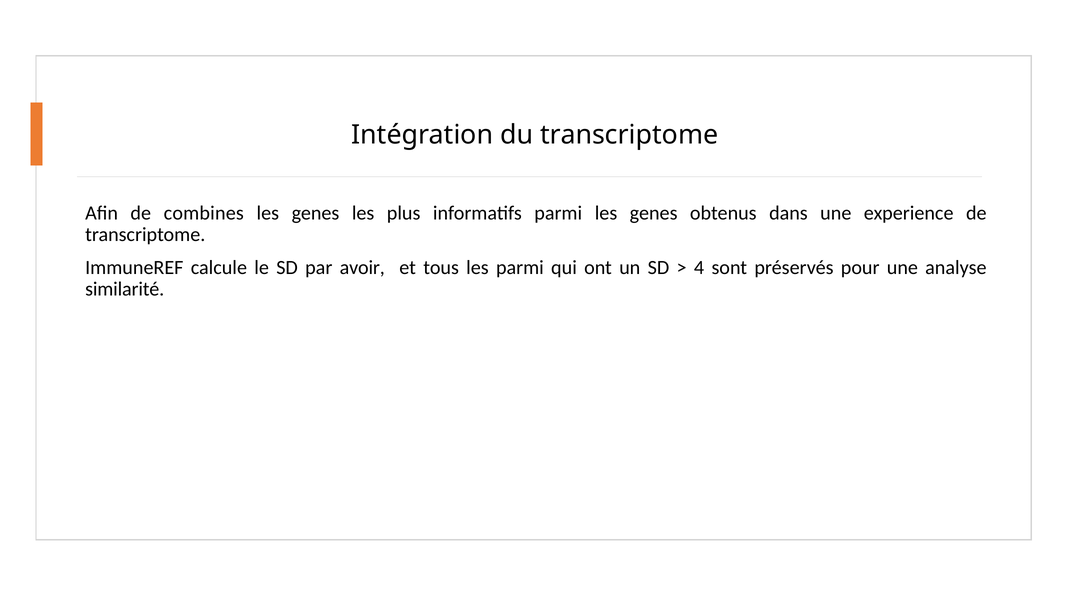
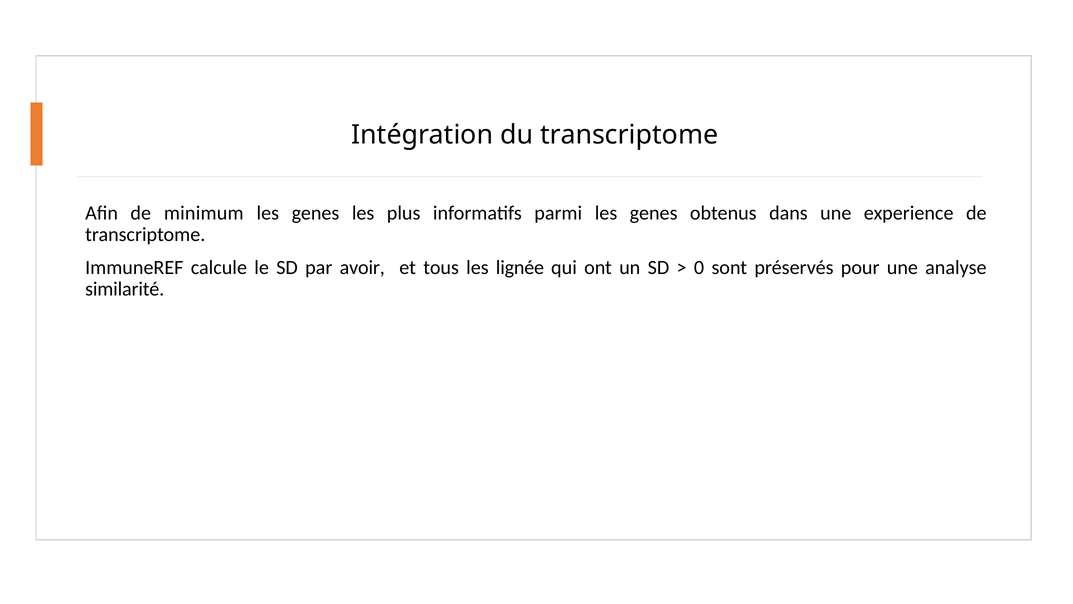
combines: combines -> minimum
les parmi: parmi -> lignée
4: 4 -> 0
